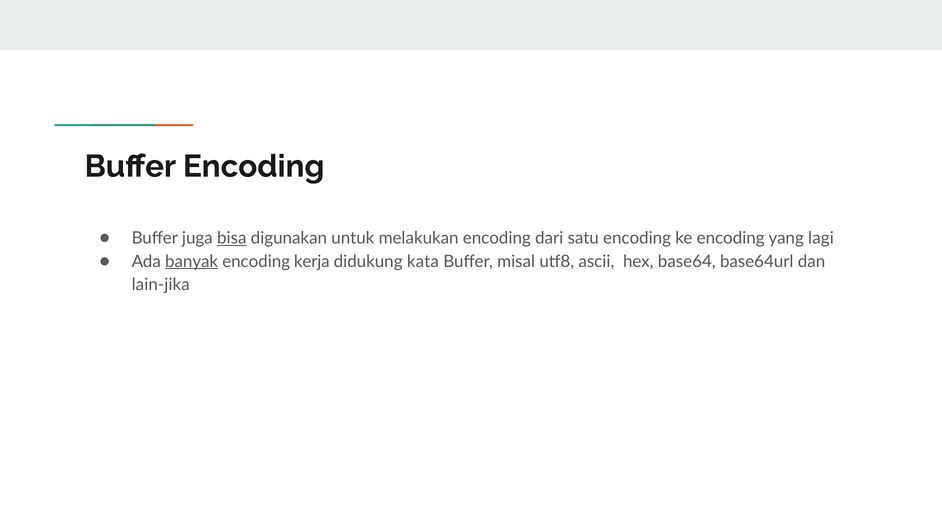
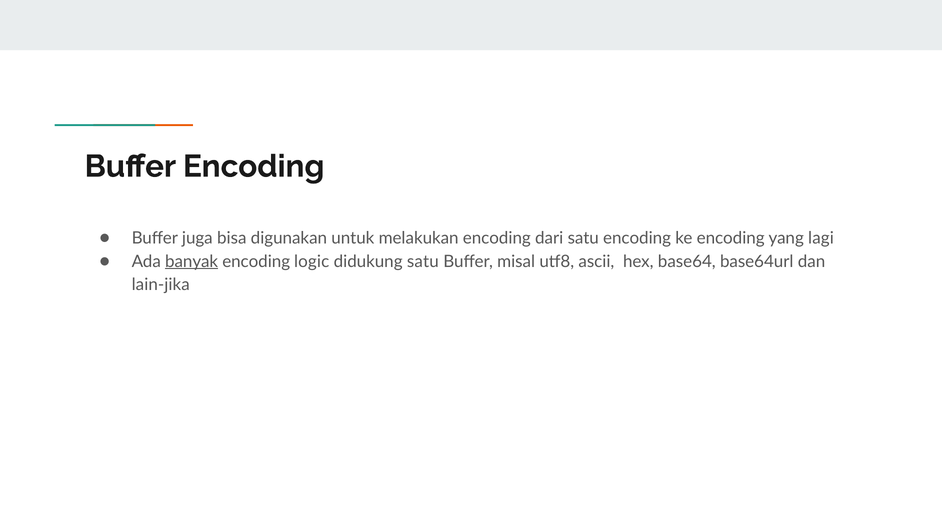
bisa underline: present -> none
kerja: kerja -> logic
didukung kata: kata -> satu
